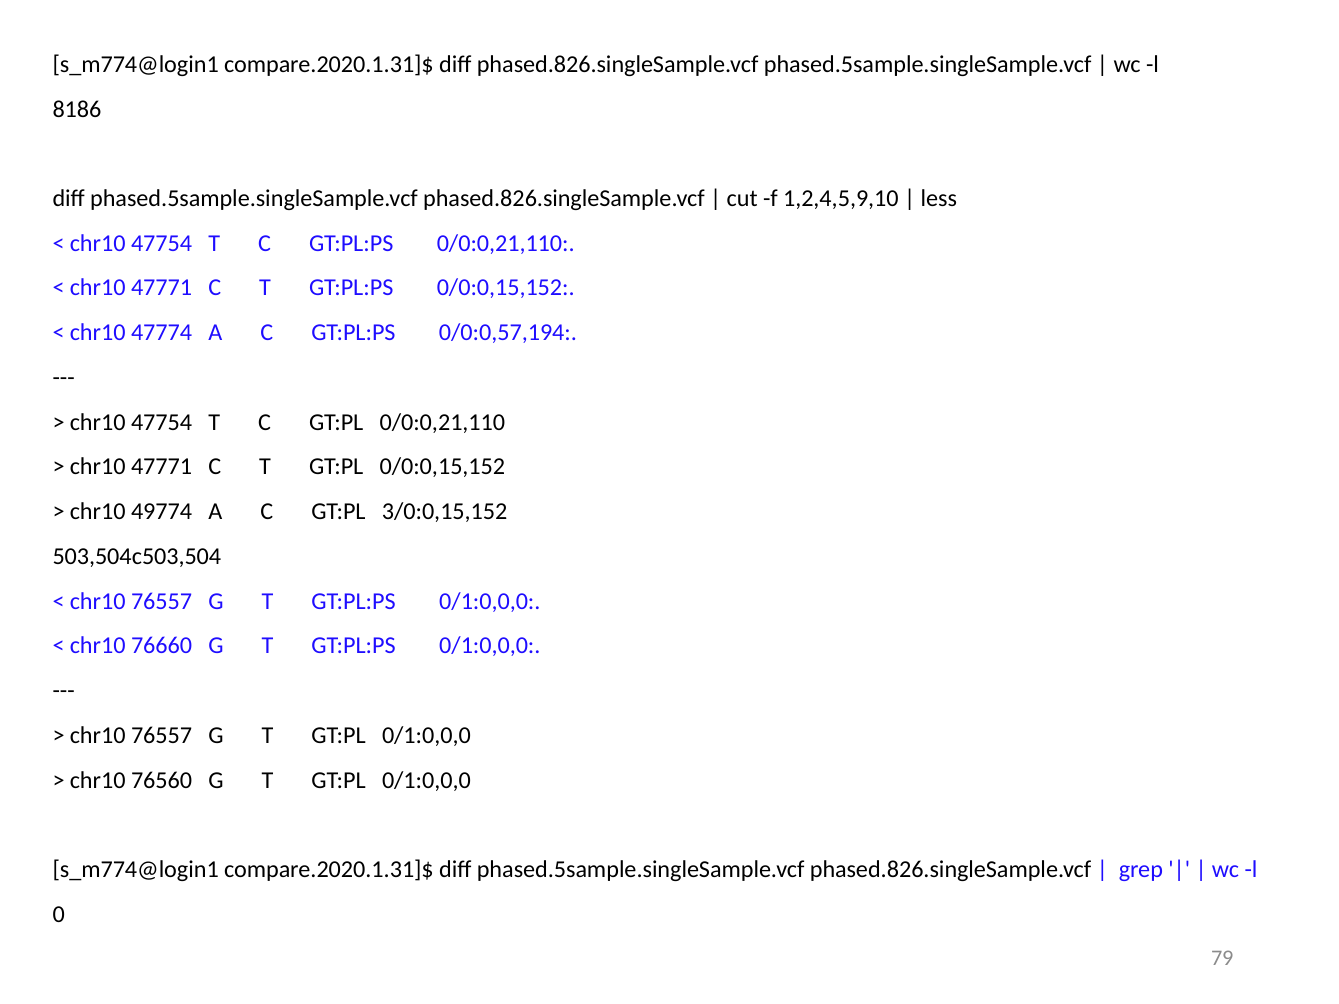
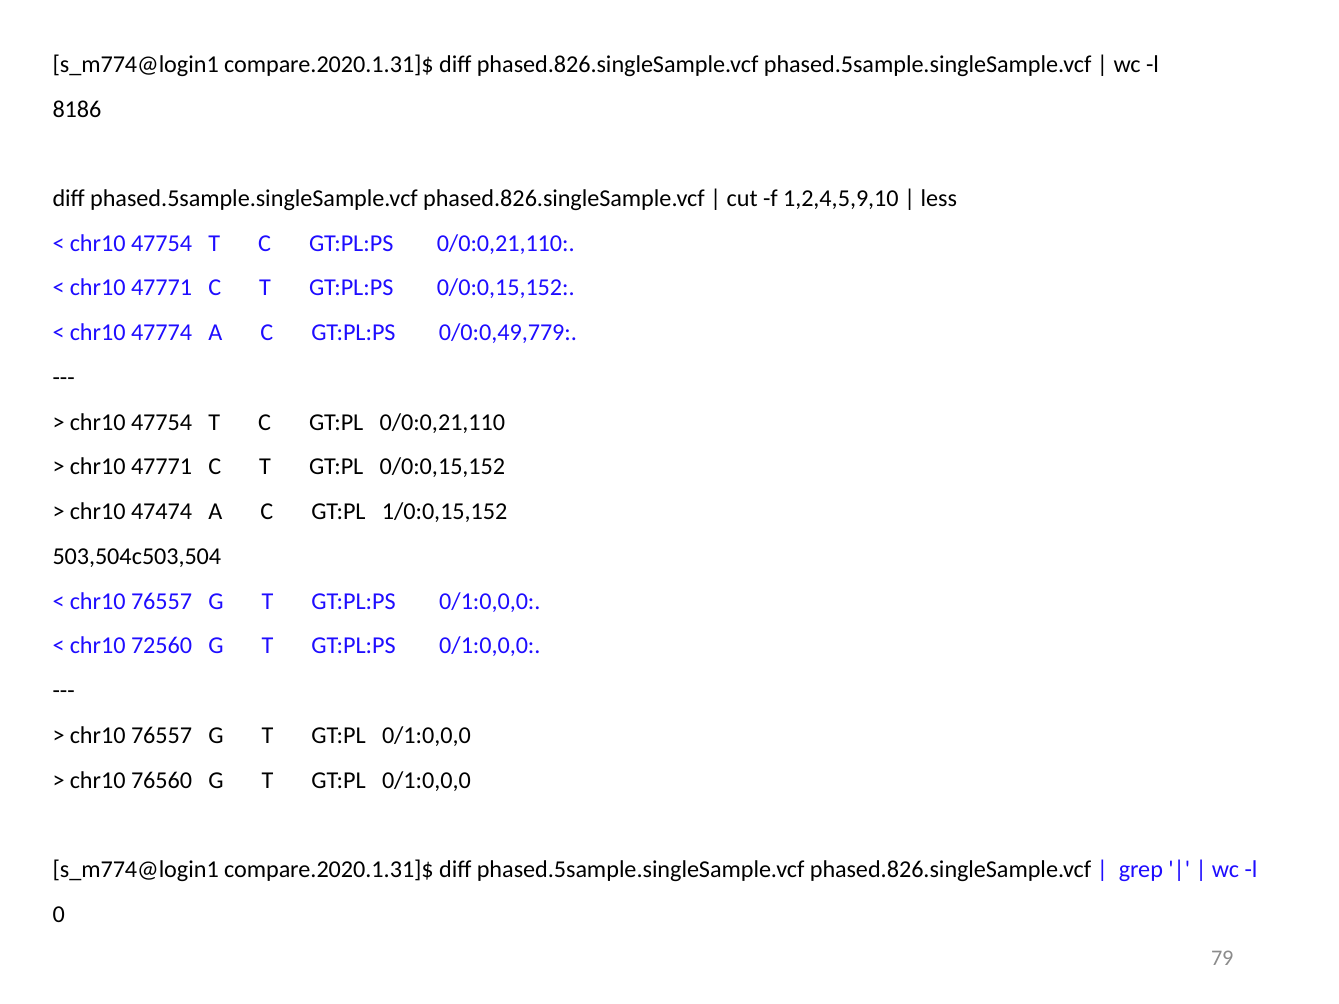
0/0:0,57,194: 0/0:0,57,194 -> 0/0:0,49,779
49774: 49774 -> 47474
3/0:0,15,152: 3/0:0,15,152 -> 1/0:0,15,152
76660: 76660 -> 72560
